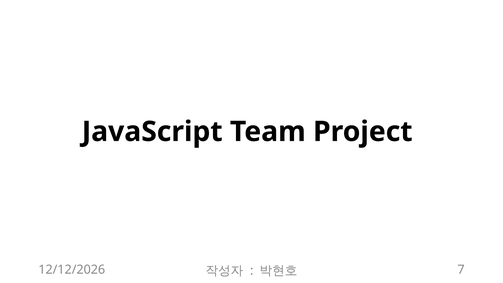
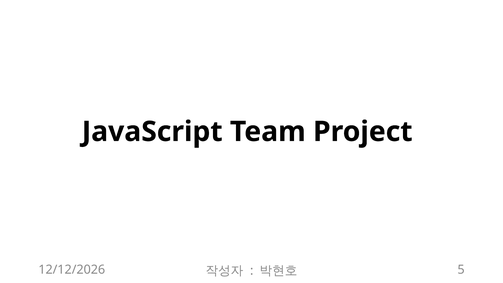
7: 7 -> 5
